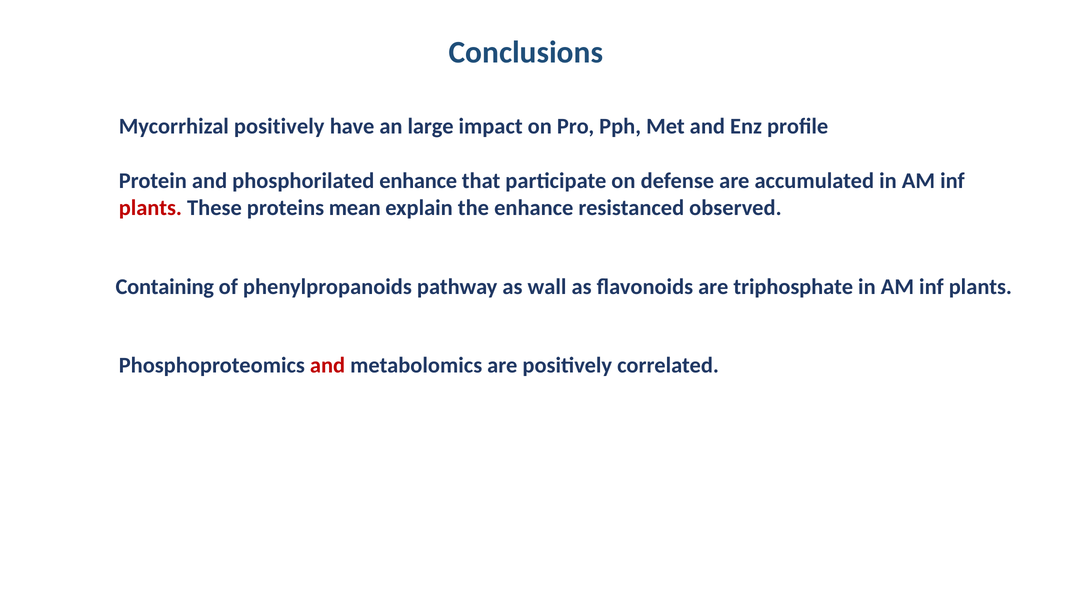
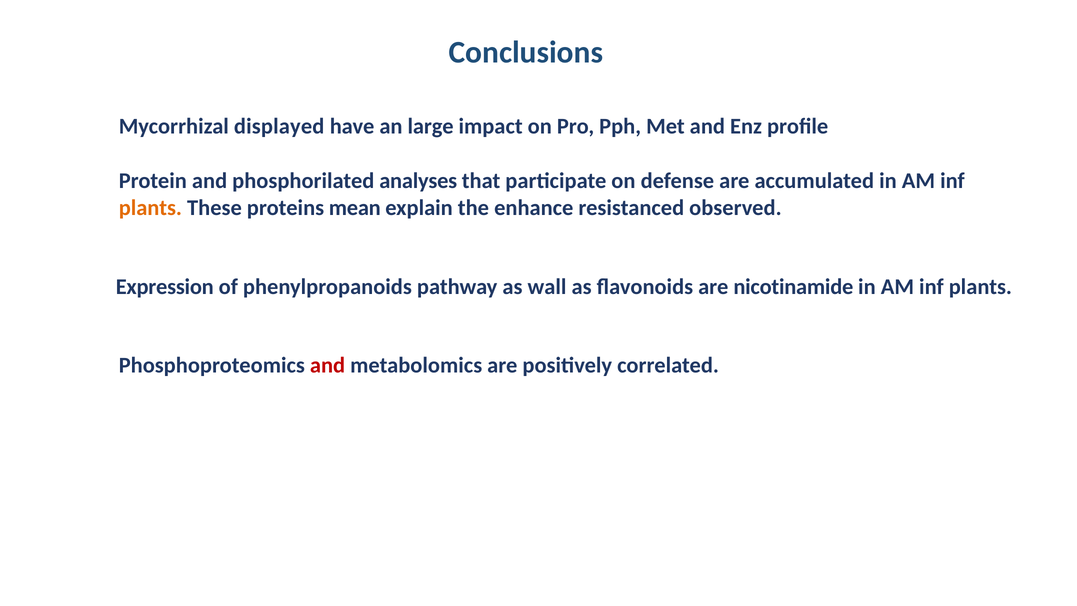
Mycorrhizal positively: positively -> displayed
phosphorilated enhance: enhance -> analyses
plants at (150, 208) colour: red -> orange
Containing: Containing -> Expression
triphosphate: triphosphate -> nicotinamide
